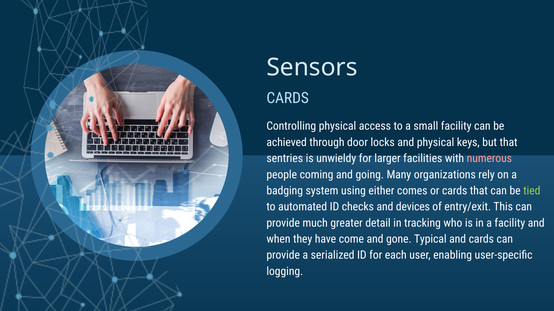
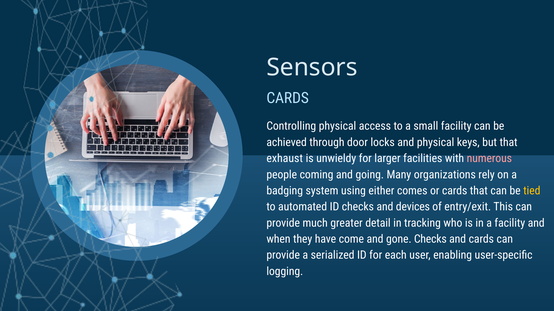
sentries: sentries -> exhaust
tied colour: light green -> yellow
gone Typical: Typical -> Checks
